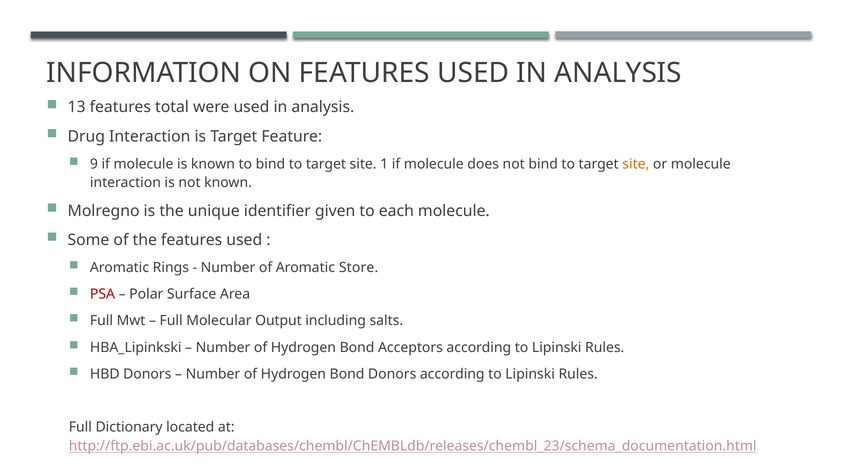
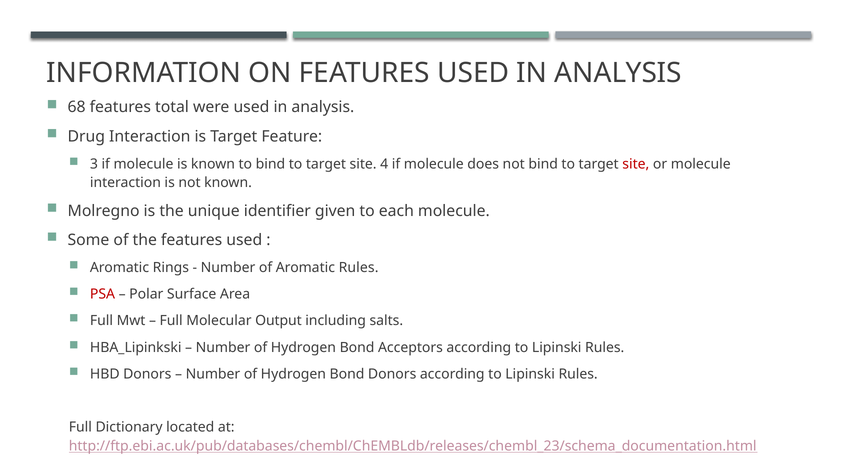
13: 13 -> 68
9: 9 -> 3
1: 1 -> 4
site at (636, 164) colour: orange -> red
Aromatic Store: Store -> Rules
